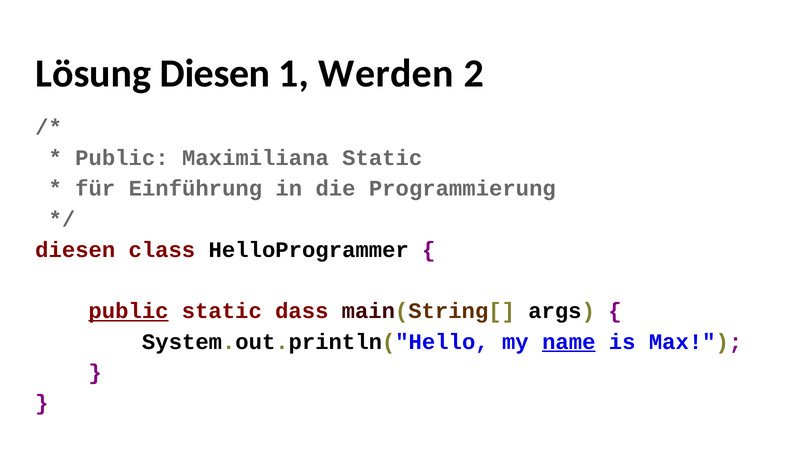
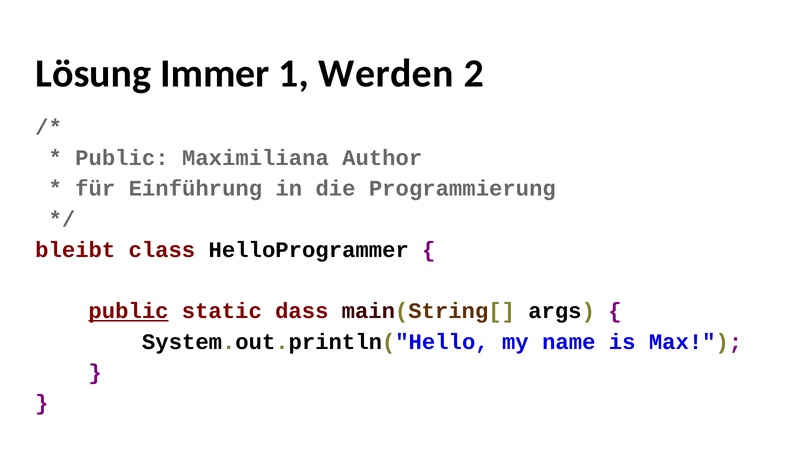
Lösung Diesen: Diesen -> Immer
Maximiliana Static: Static -> Author
diesen at (75, 250): diesen -> bleibt
name underline: present -> none
